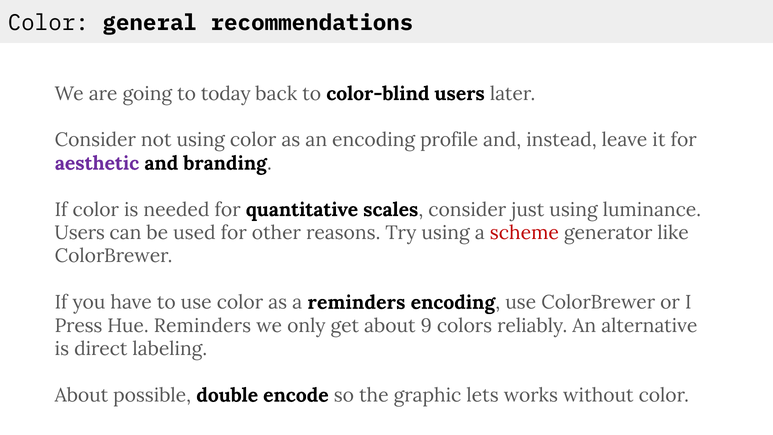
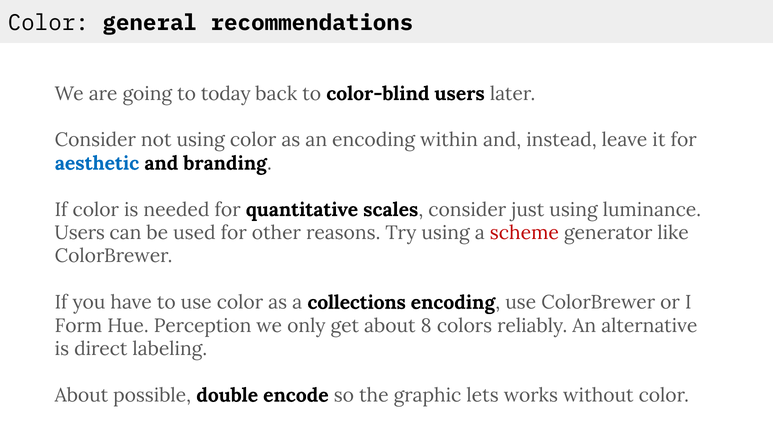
profile: profile -> within
aesthetic colour: purple -> blue
a reminders: reminders -> collections
Press: Press -> Form
Hue Reminders: Reminders -> Perception
9: 9 -> 8
